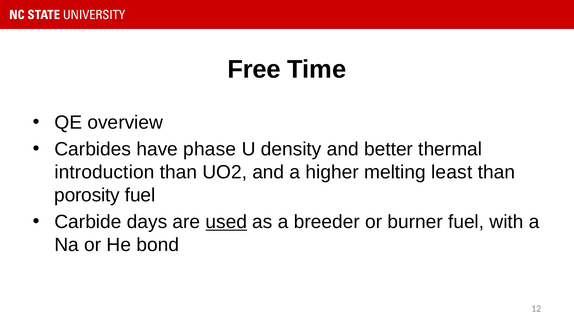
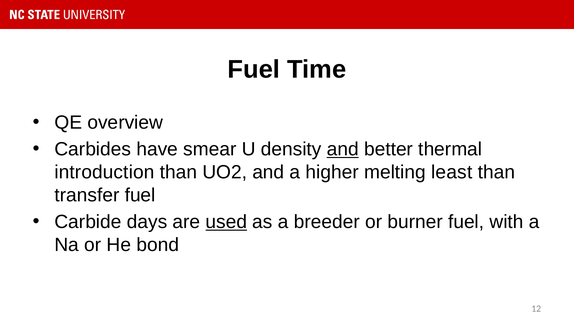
Free at (254, 69): Free -> Fuel
phase: phase -> smear
and at (343, 149) underline: none -> present
porosity: porosity -> transfer
